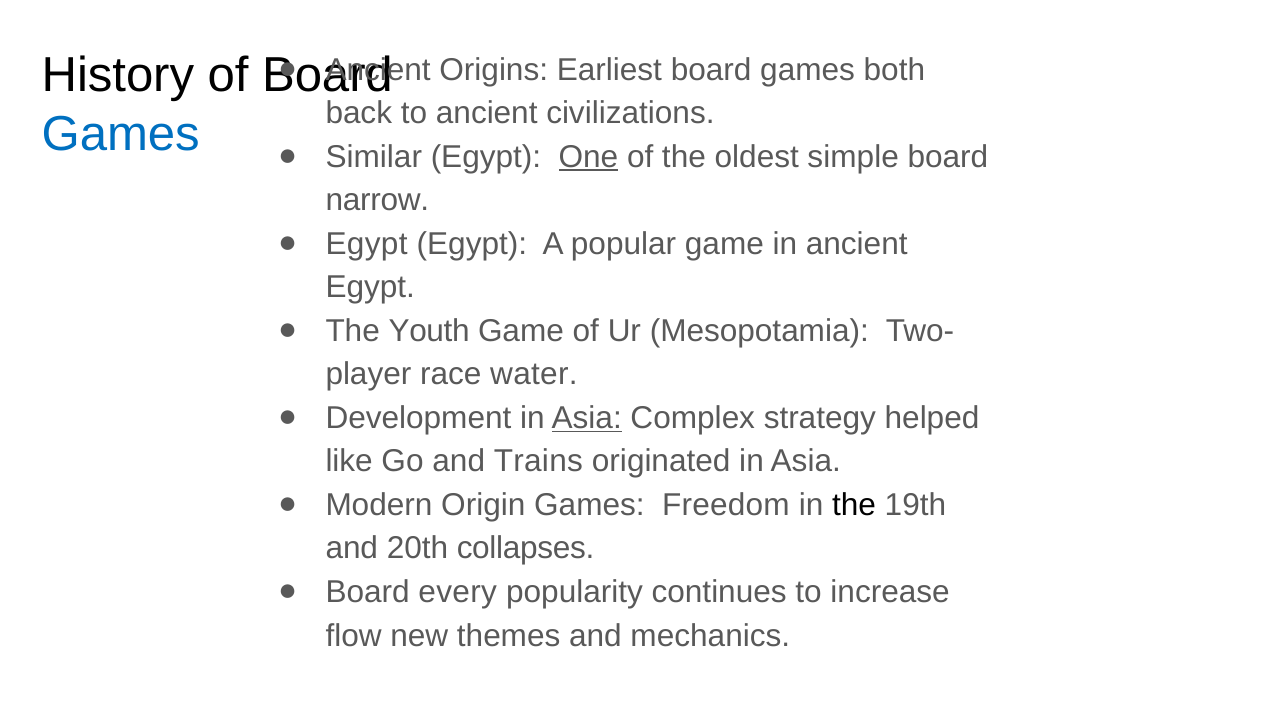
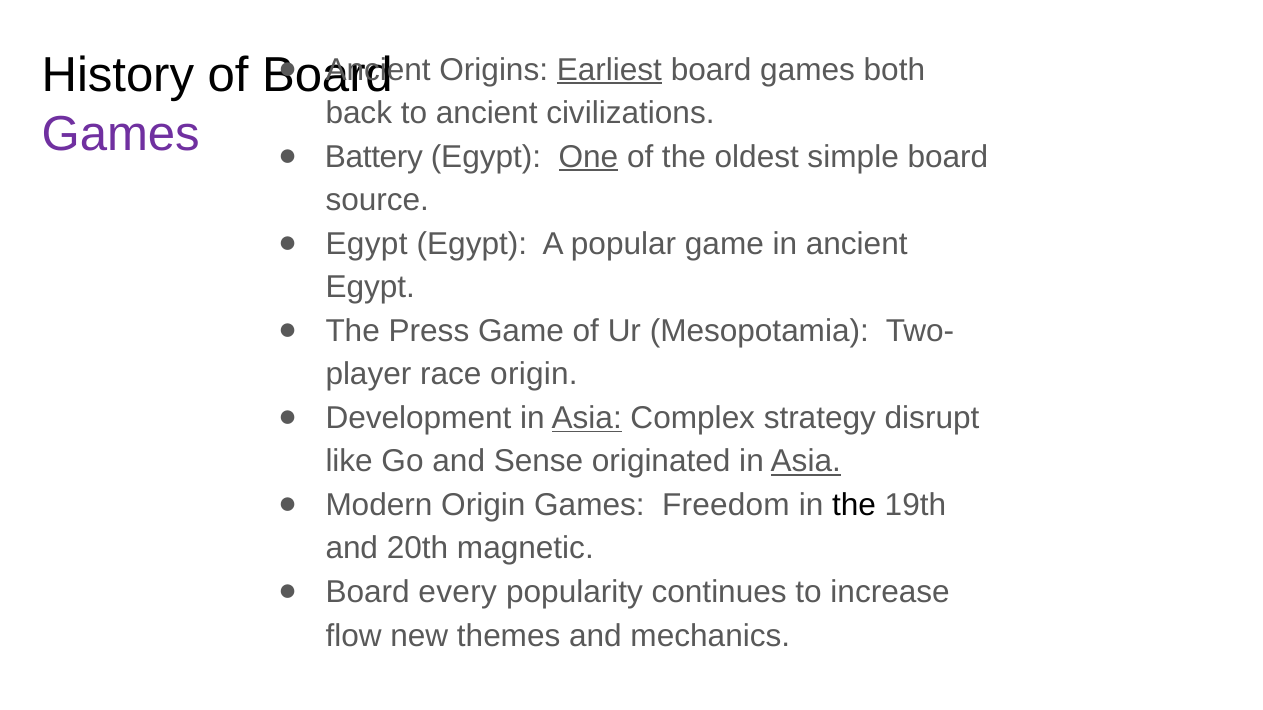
Earliest underline: none -> present
Games at (121, 135) colour: blue -> purple
Similar: Similar -> Battery
narrow: narrow -> source
Youth: Youth -> Press
race water: water -> origin
helped: helped -> disrupt
Trains: Trains -> Sense
Asia at (806, 462) underline: none -> present
collapses: collapses -> magnetic
